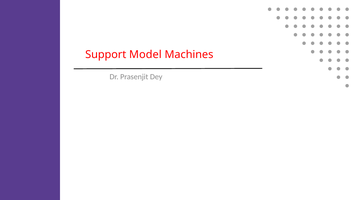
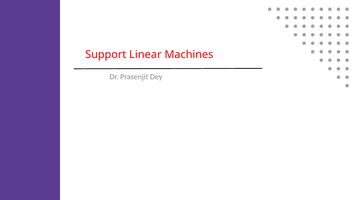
Model: Model -> Linear
